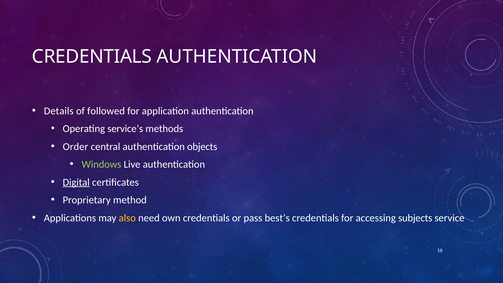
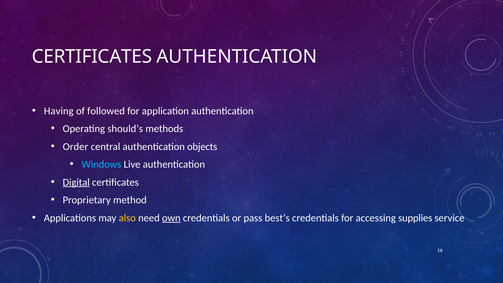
CREDENTIALS at (92, 56): CREDENTIALS -> CERTIFICATES
Details: Details -> Having
service’s: service’s -> should’s
Windows colour: light green -> light blue
own underline: none -> present
subjects: subjects -> supplies
